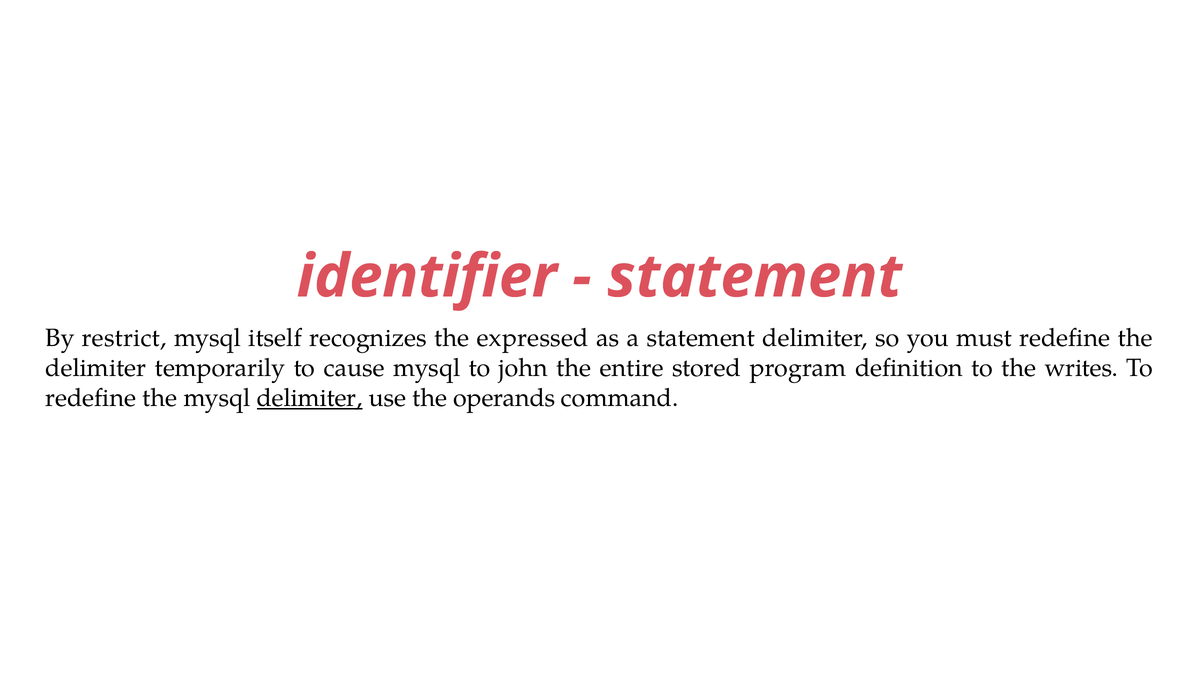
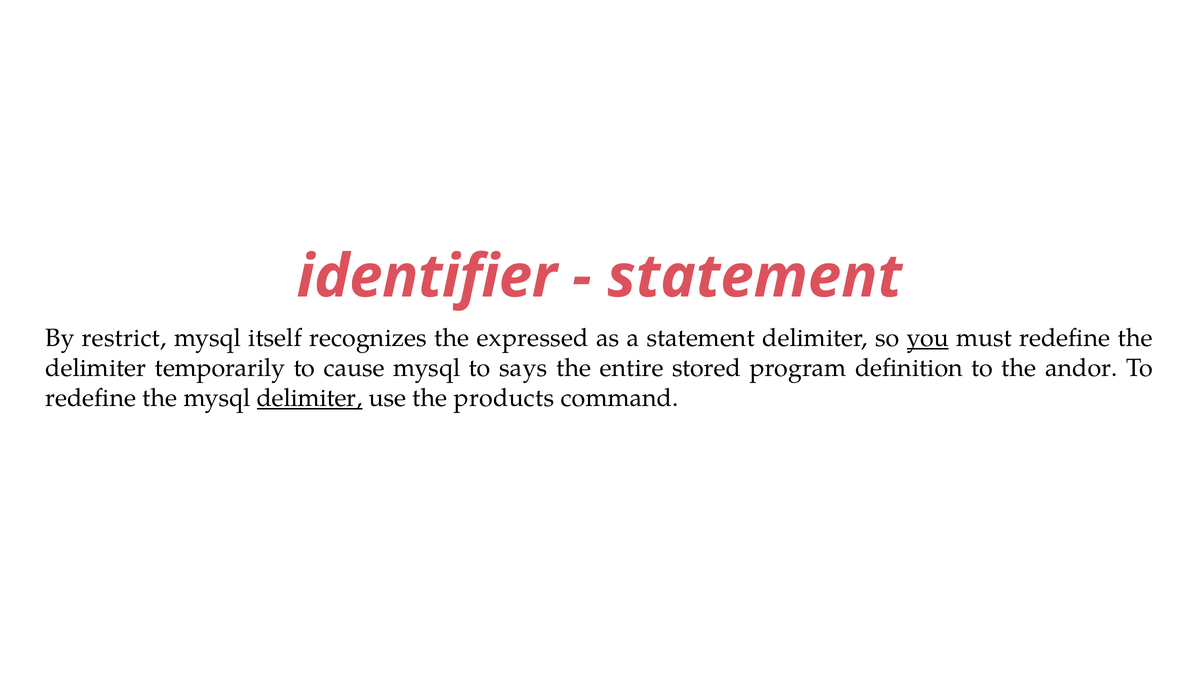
you underline: none -> present
john: john -> says
writes: writes -> andor
operands: operands -> products
